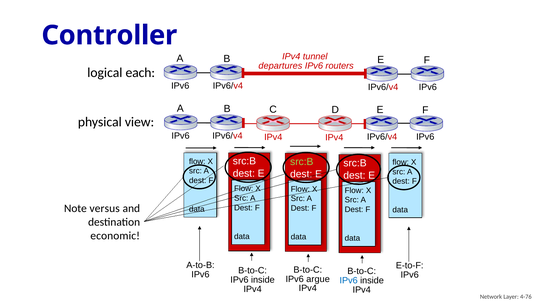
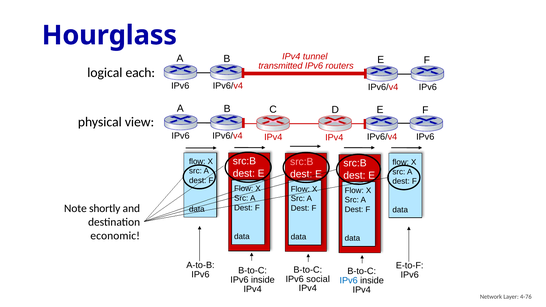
Controller: Controller -> Hourglass
departures: departures -> transmitted
src:B at (302, 162) colour: light green -> pink
versus: versus -> shortly
argue: argue -> social
